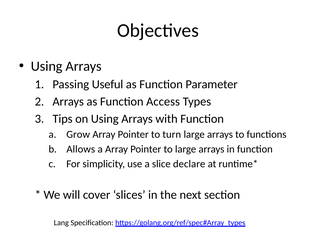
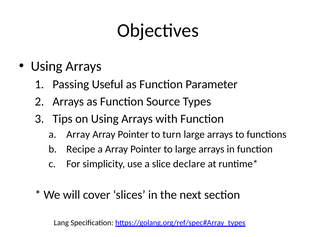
Access: Access -> Source
Grow at (78, 134): Grow -> Array
Allows: Allows -> Recipe
